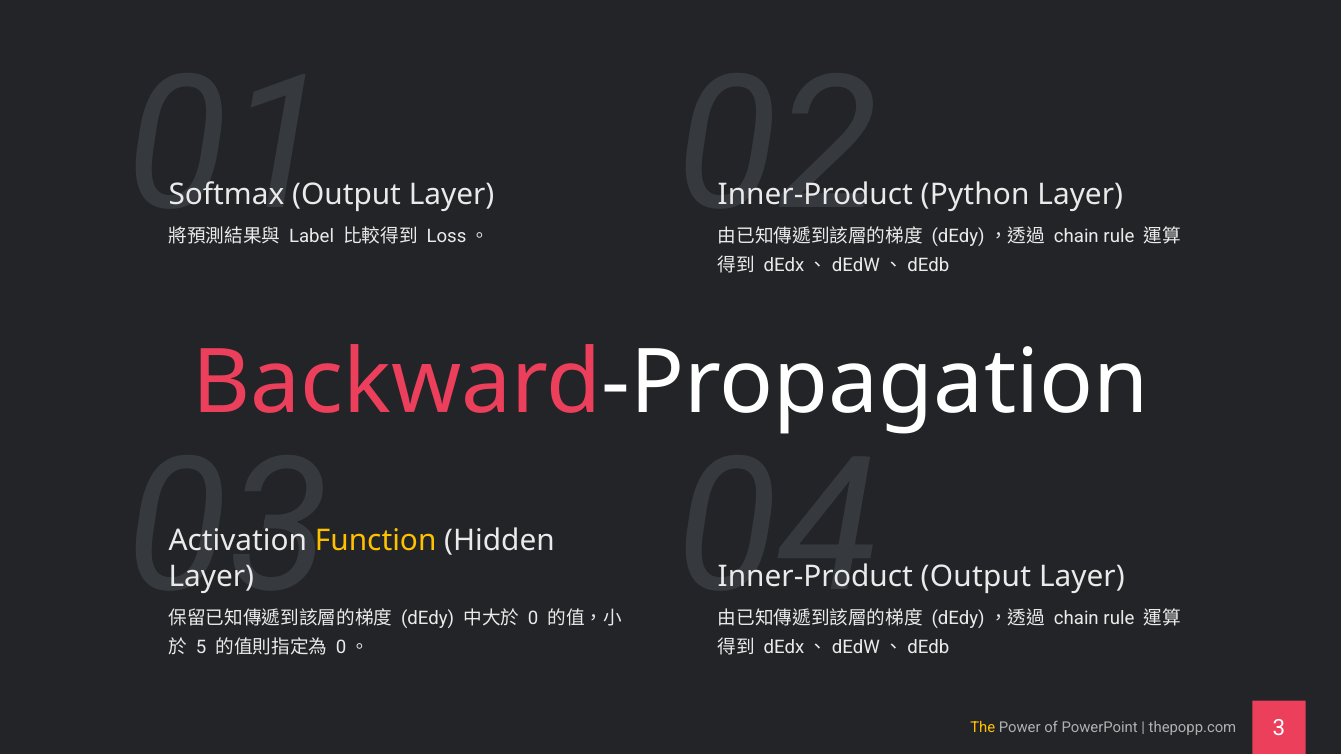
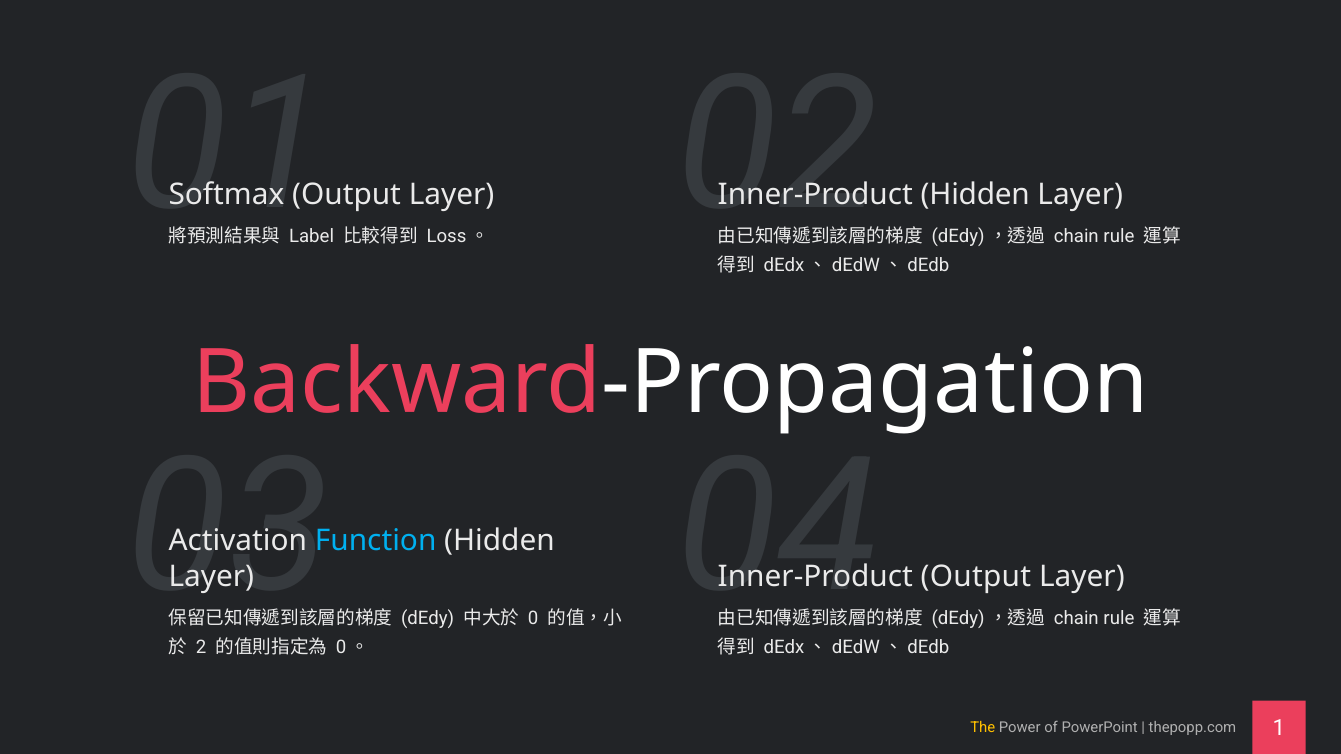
Python at (975, 195): Python -> Hidden
Function colour: yellow -> light blue
5: 5 -> 2
3: 3 -> 1
